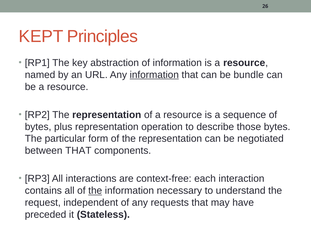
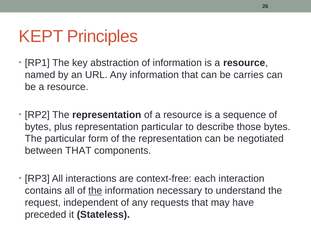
information at (154, 75) underline: present -> none
bundle: bundle -> carries
representation operation: operation -> particular
